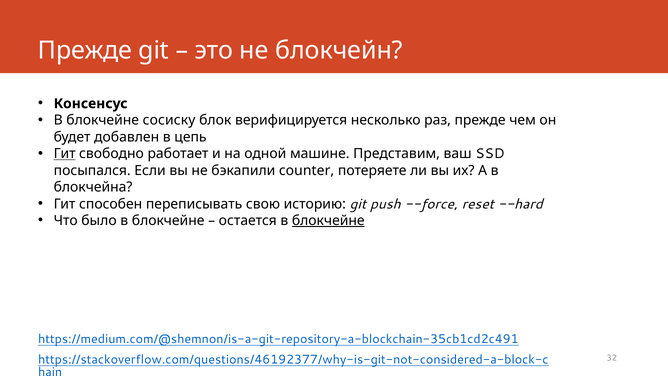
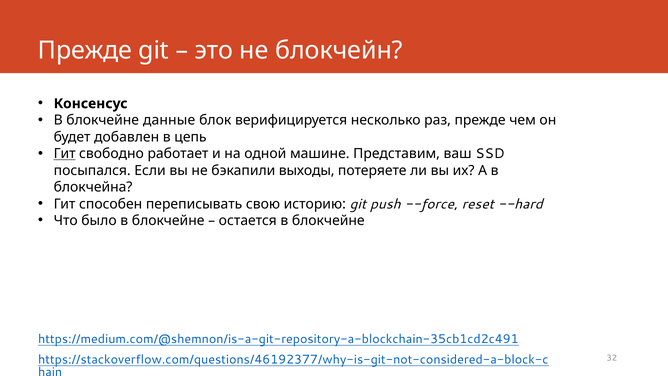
сосиску: сосиску -> данные
counter: counter -> выходы
блокчейне at (328, 220) underline: present -> none
